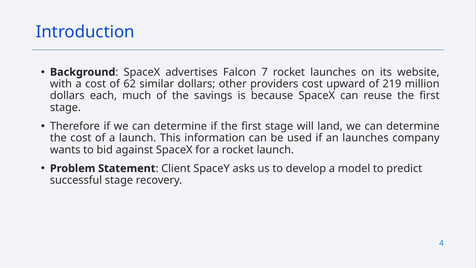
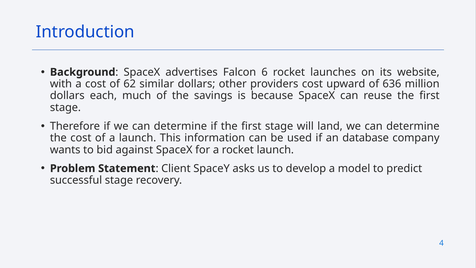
7: 7 -> 6
219: 219 -> 636
an launches: launches -> database
